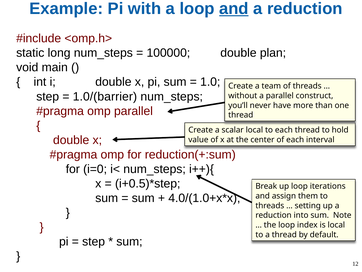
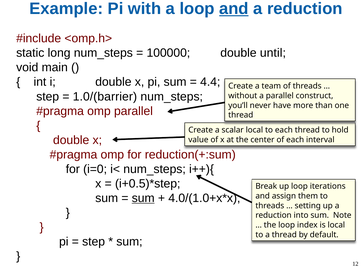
plan: plan -> until
1.0: 1.0 -> 4.4
sum at (143, 198) underline: none -> present
